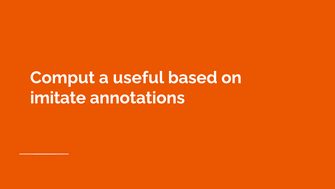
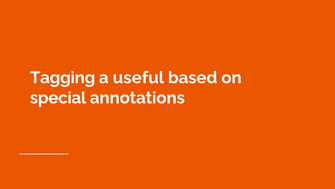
Comput: Comput -> Tagging
imitate: imitate -> special
